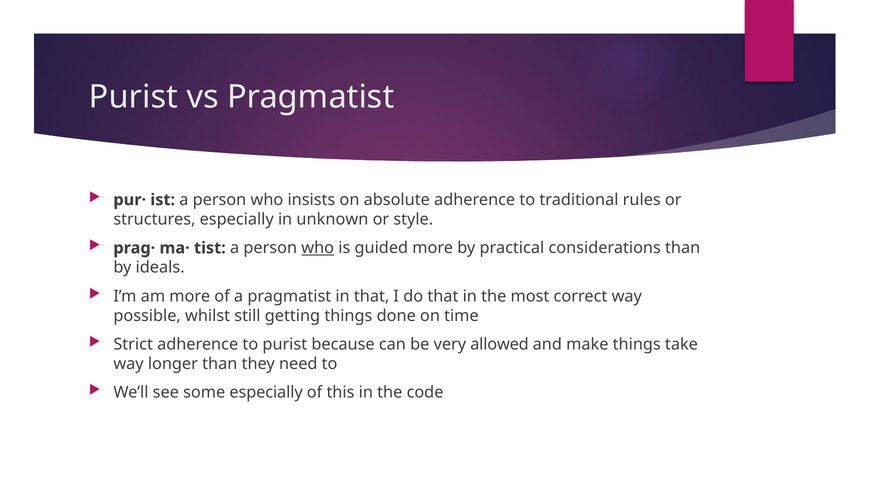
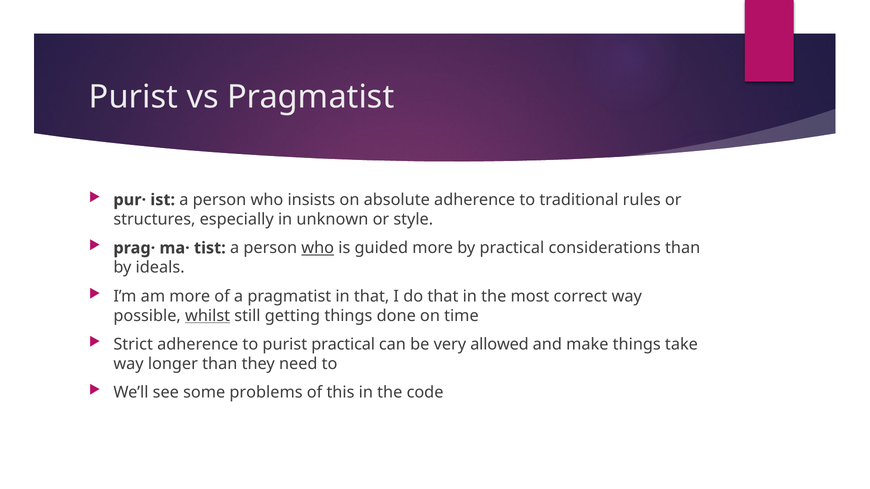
whilst underline: none -> present
purist because: because -> practical
some especially: especially -> problems
